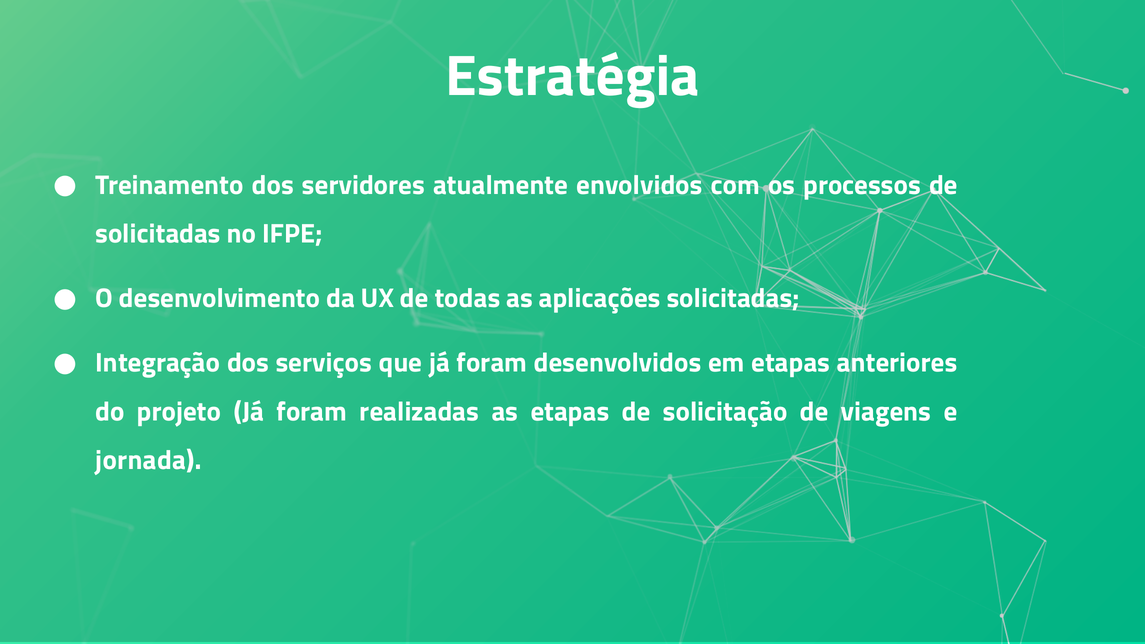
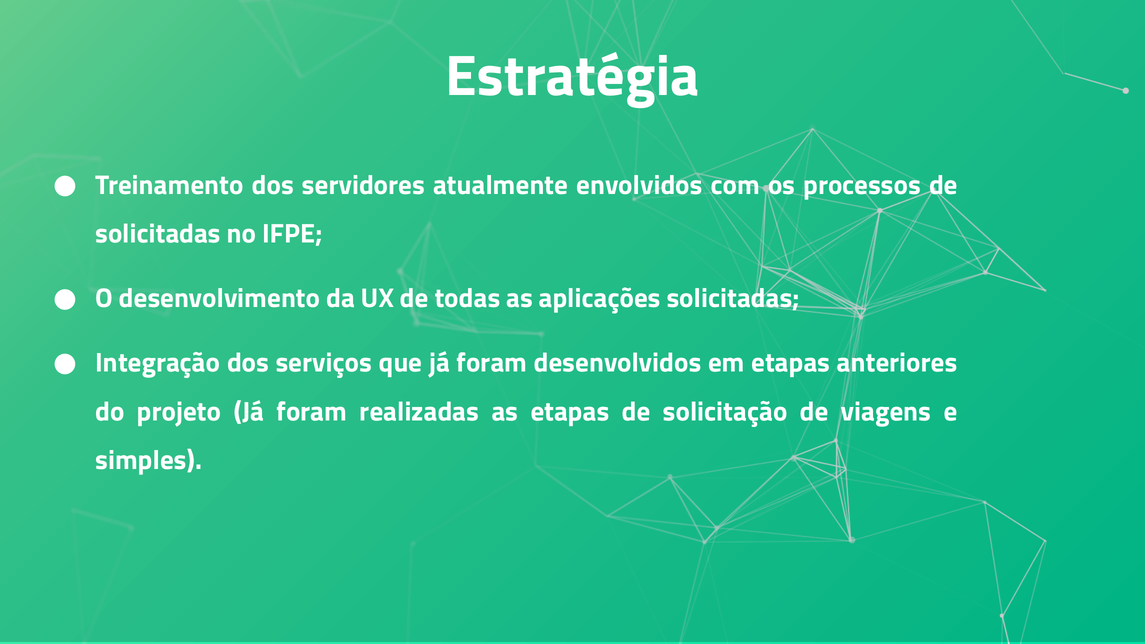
jornada: jornada -> simples
